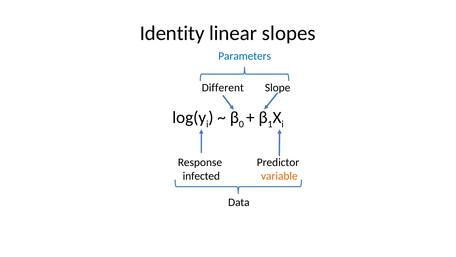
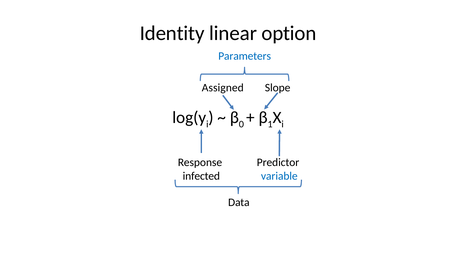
slopes: slopes -> option
Different: Different -> Assigned
variable colour: orange -> blue
